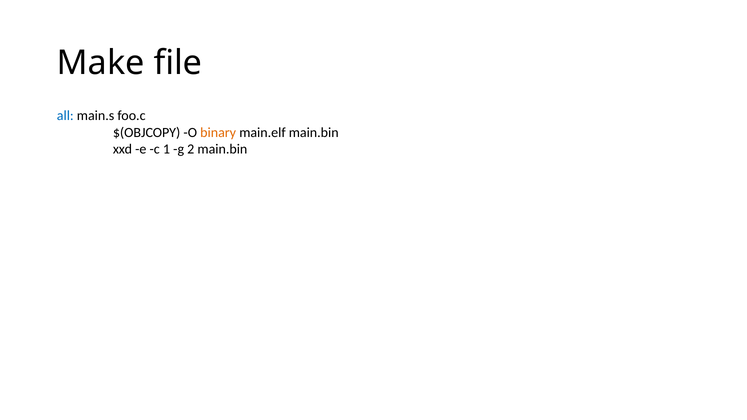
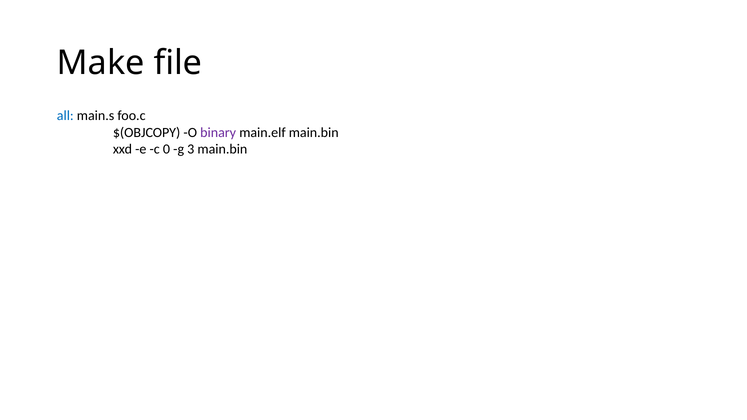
binary colour: orange -> purple
1: 1 -> 0
2: 2 -> 3
